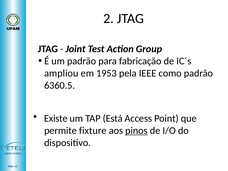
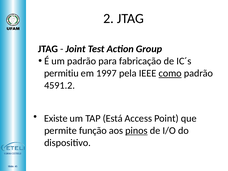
ampliou: ampliou -> permitiu
1953: 1953 -> 1997
como underline: none -> present
6360.5: 6360.5 -> 4591.2
fixture: fixture -> função
